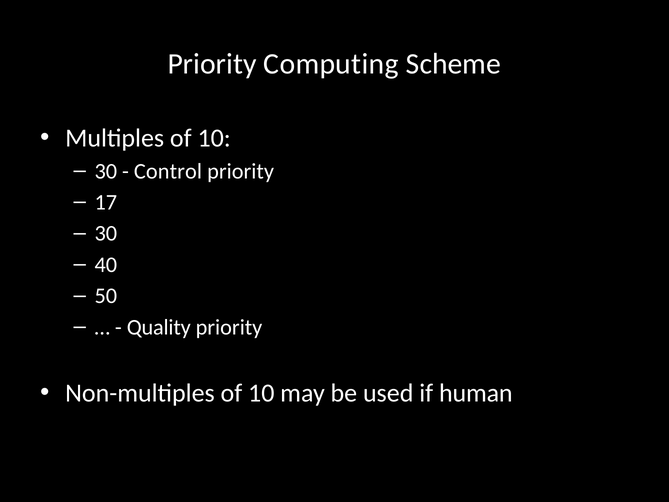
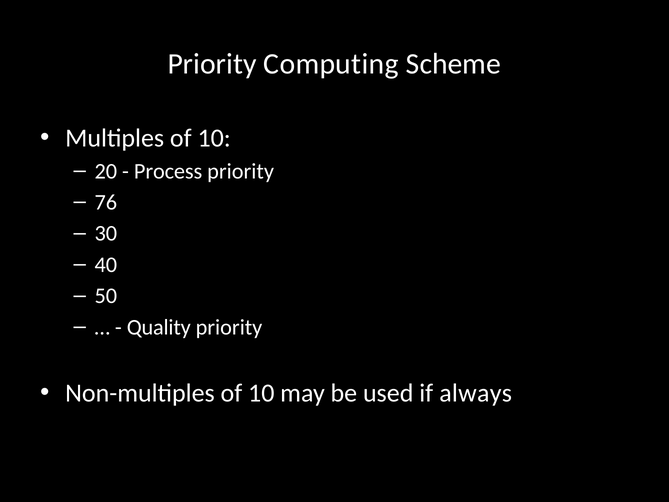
30 at (106, 171): 30 -> 20
Control: Control -> Process
17: 17 -> 76
human: human -> always
